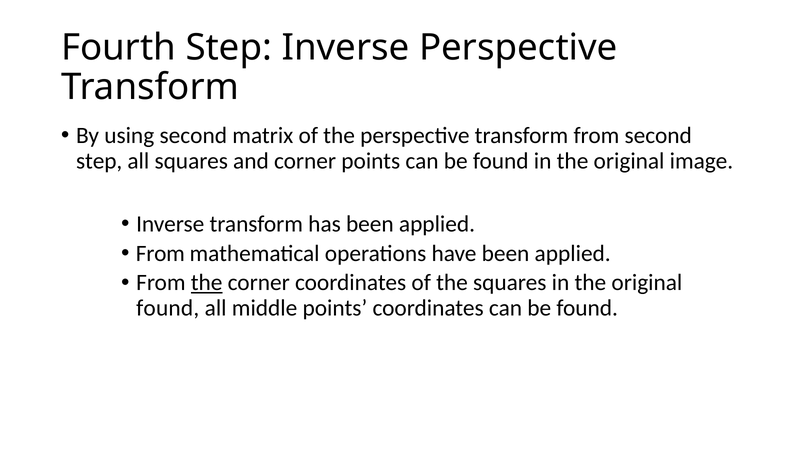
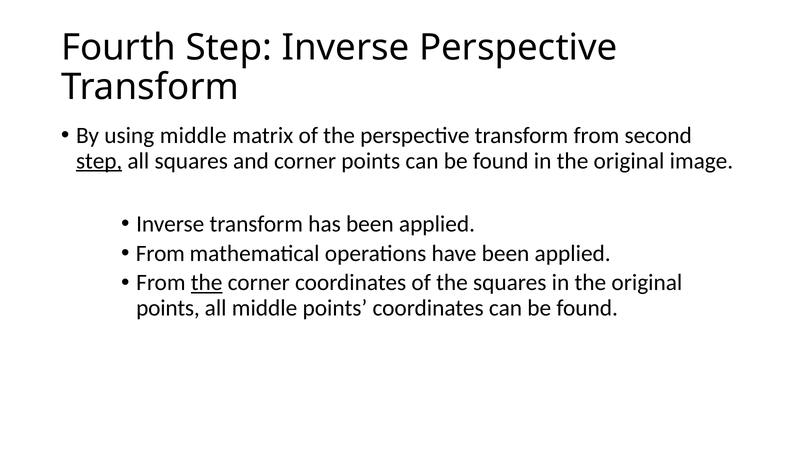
using second: second -> middle
step at (99, 161) underline: none -> present
found at (168, 308): found -> points
